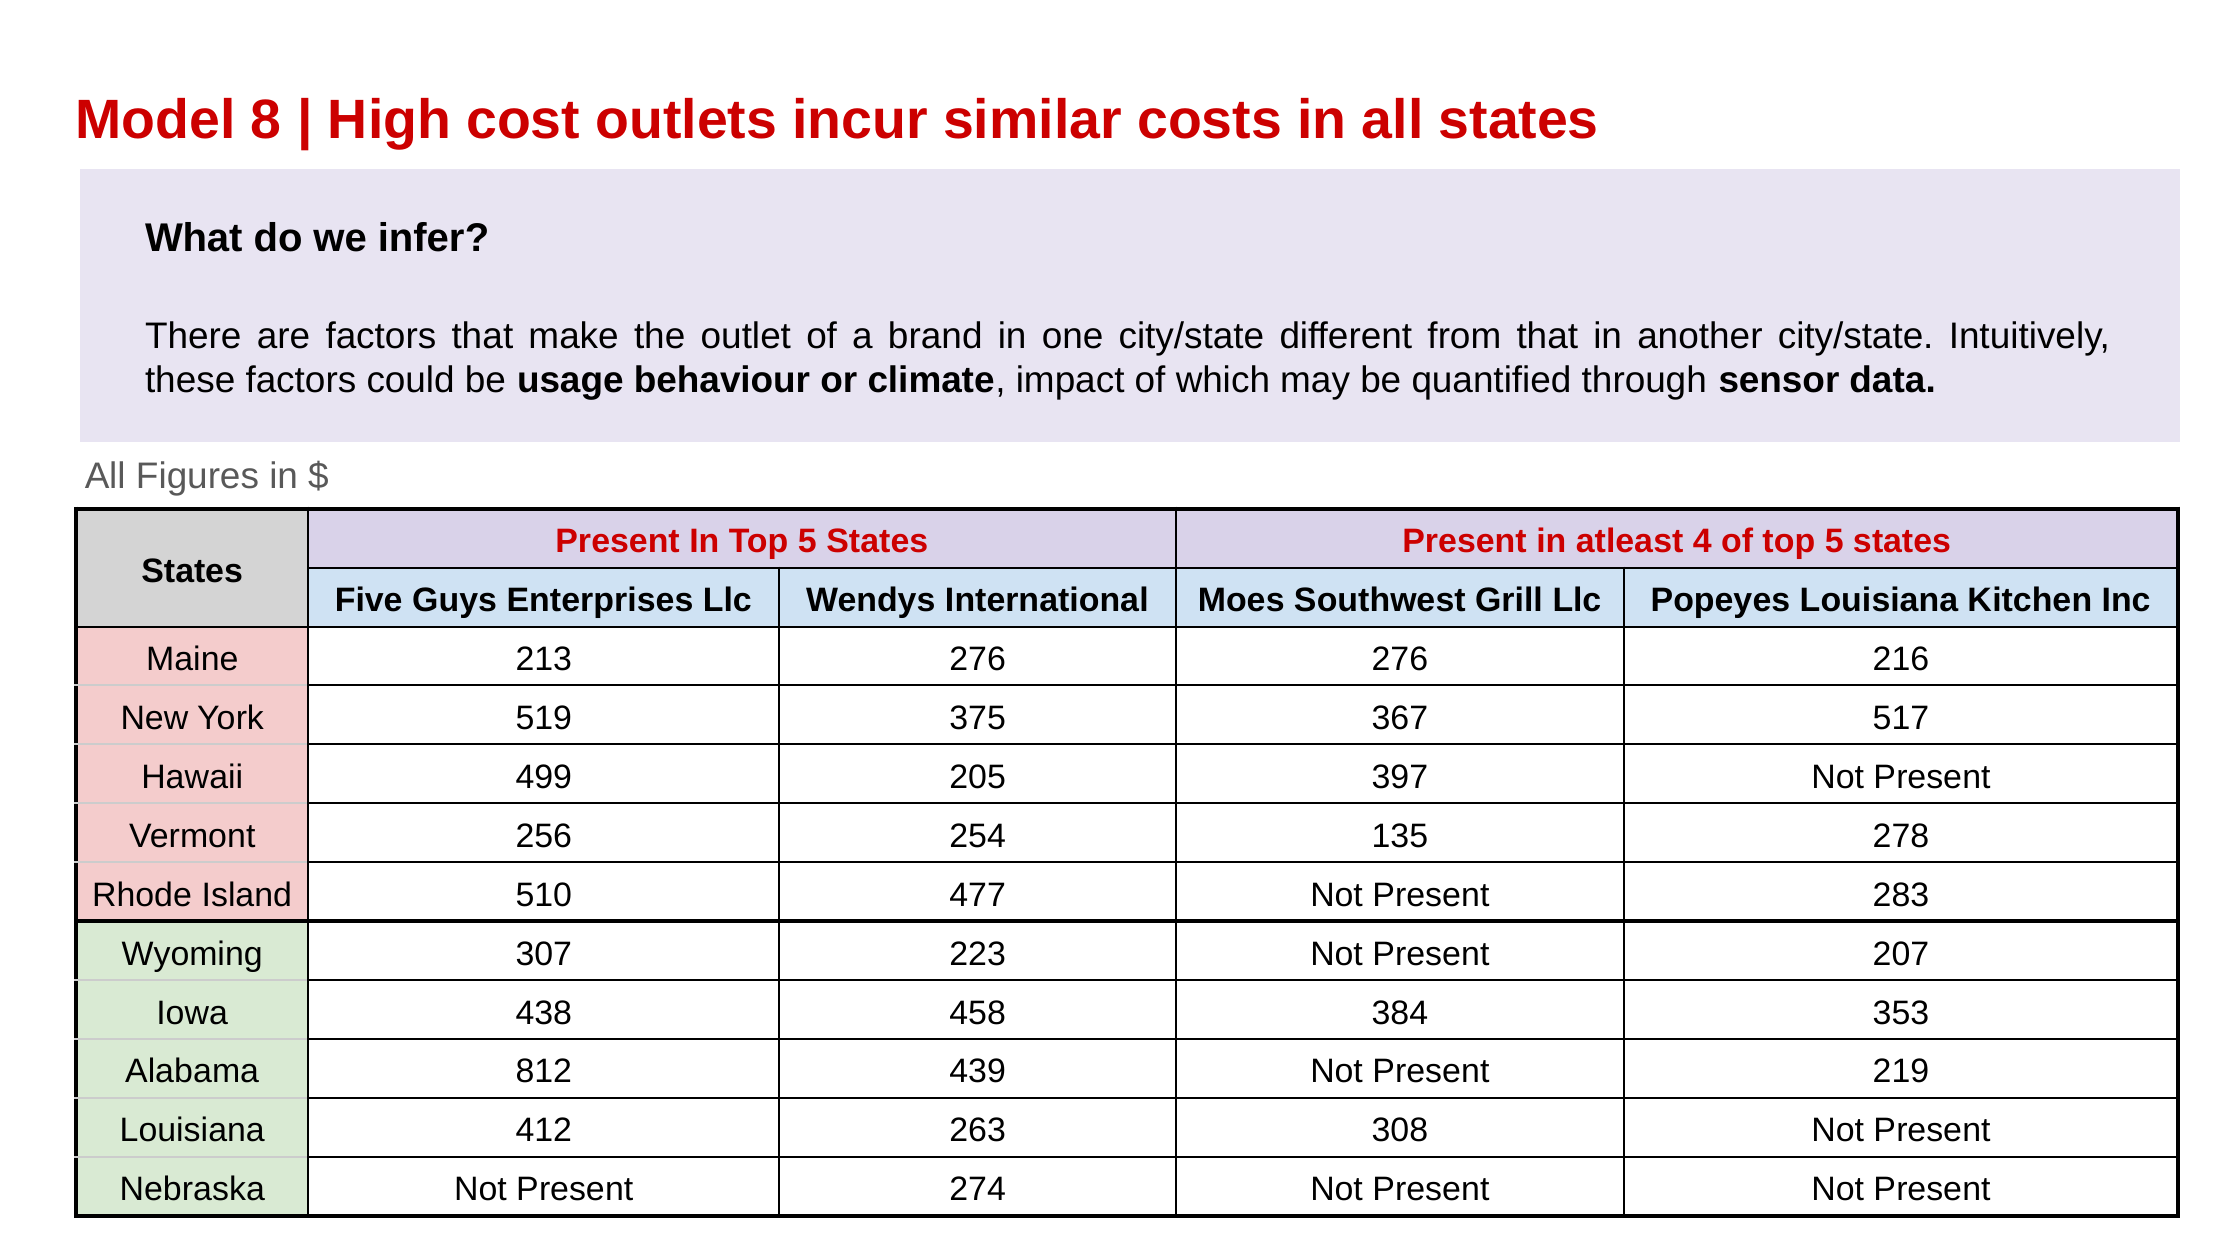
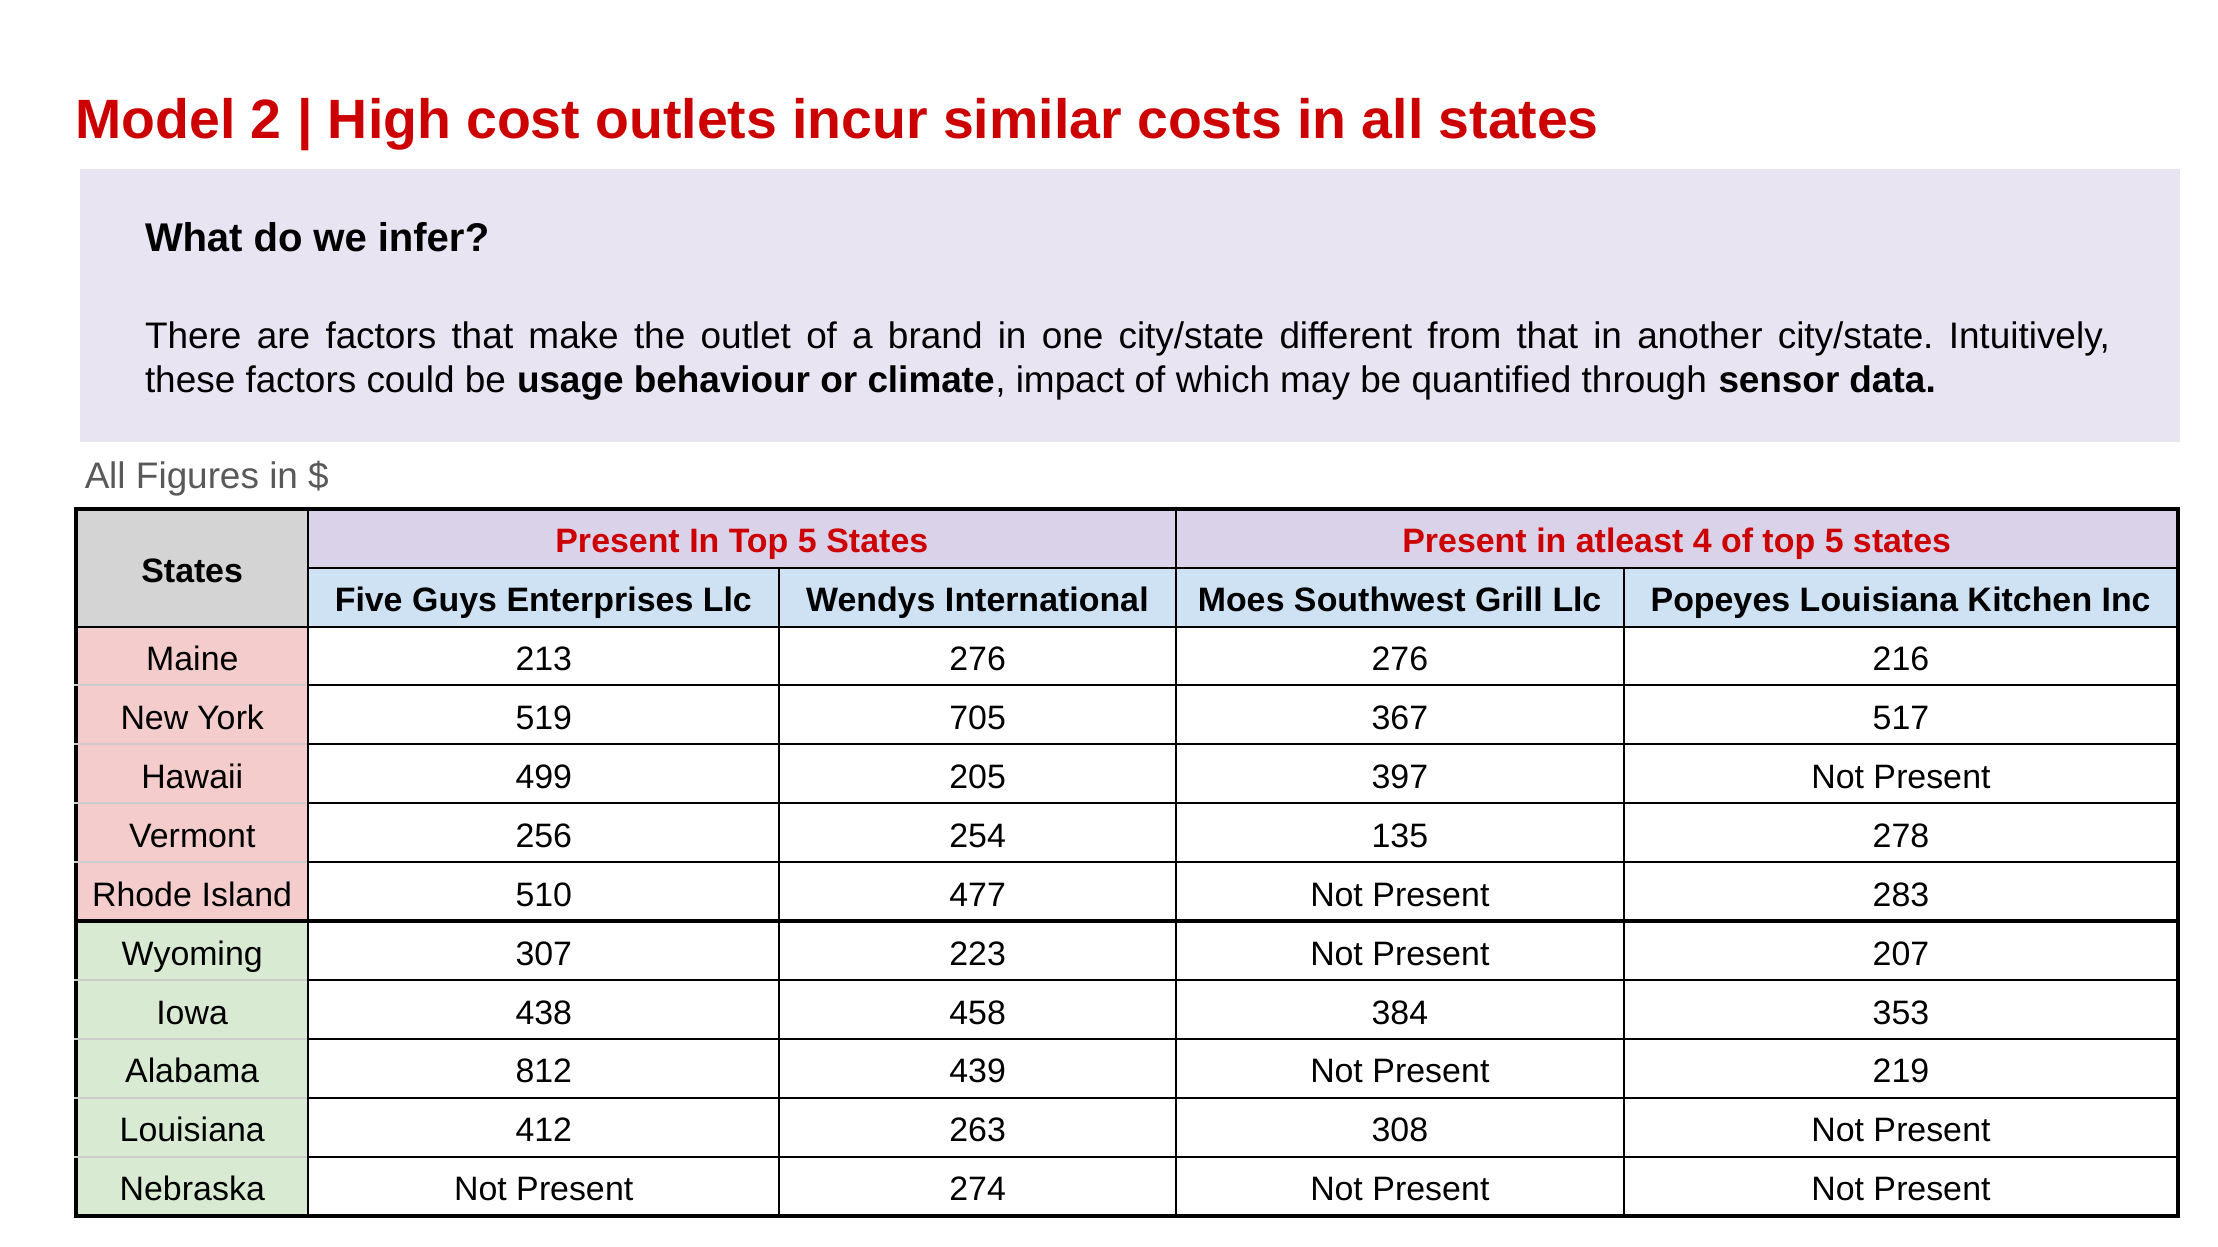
8: 8 -> 2
375: 375 -> 705
